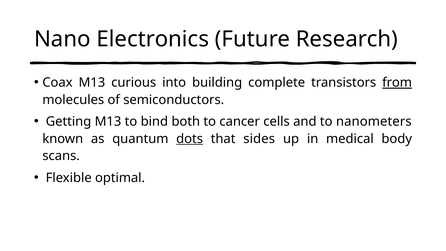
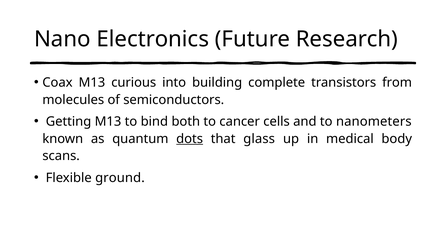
from underline: present -> none
sides: sides -> glass
optimal: optimal -> ground
